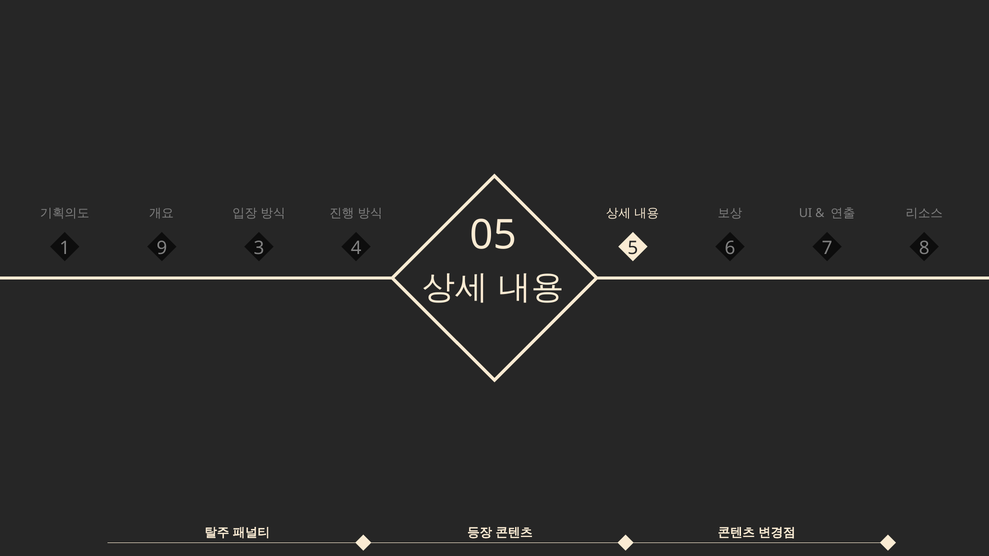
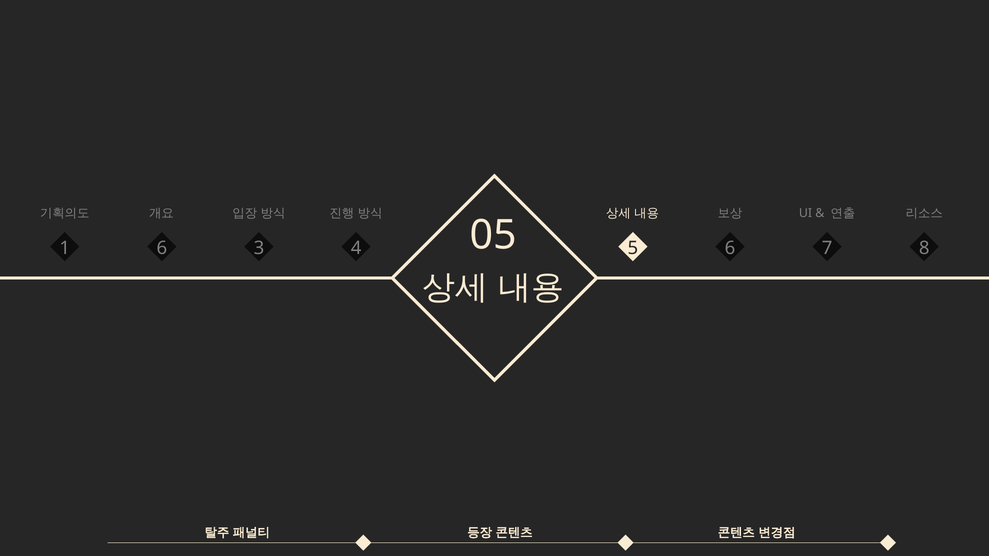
1 9: 9 -> 6
